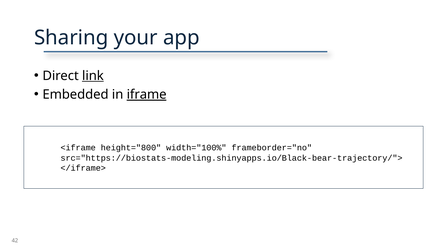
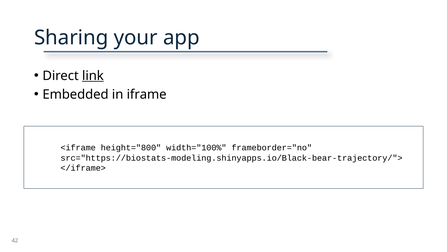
iframe underline: present -> none
